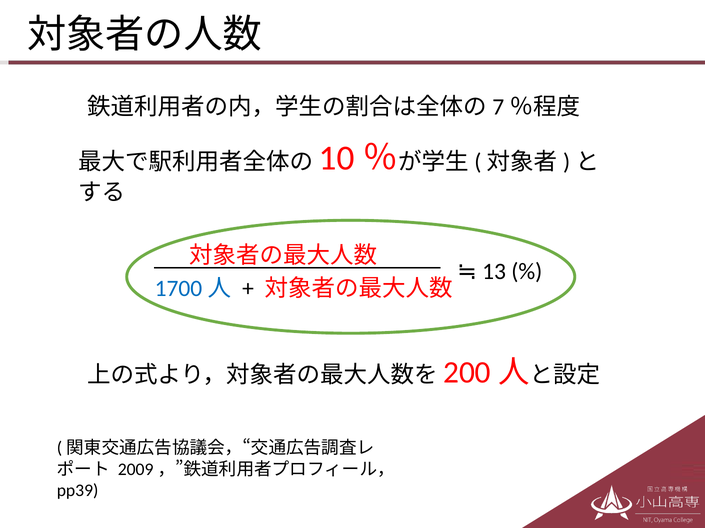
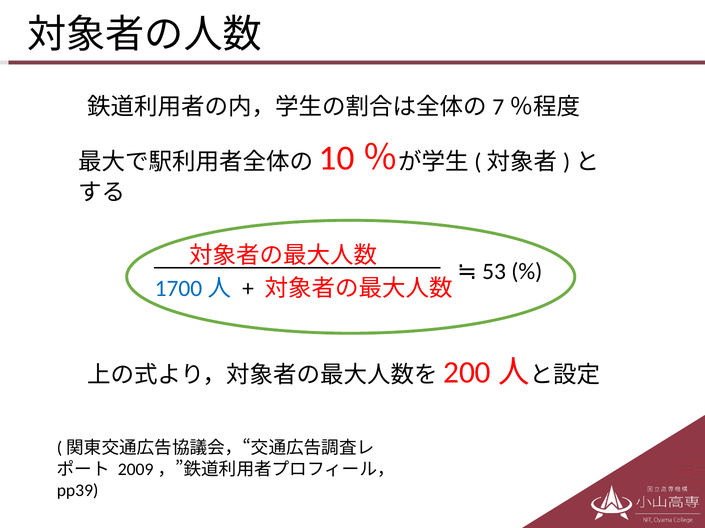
13: 13 -> 53
